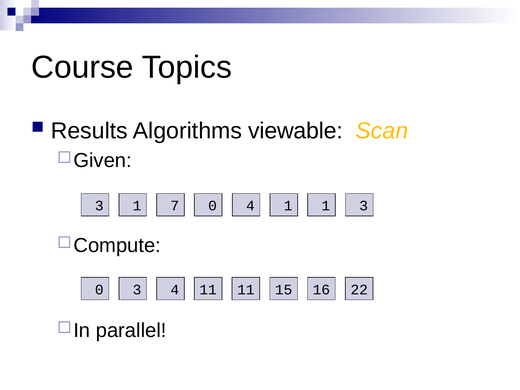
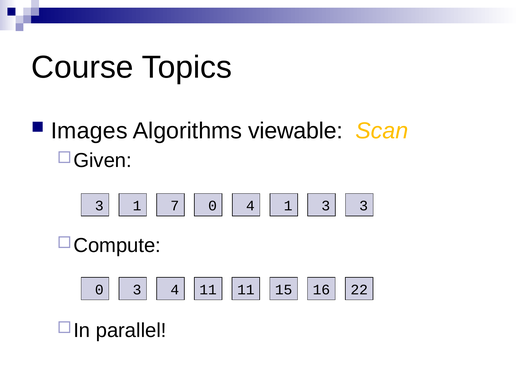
Results: Results -> Images
4 1: 1 -> 3
